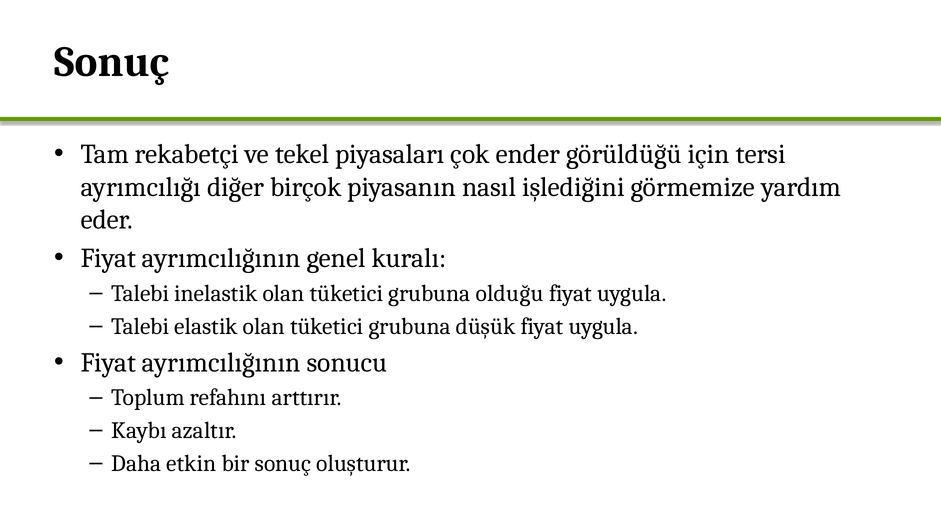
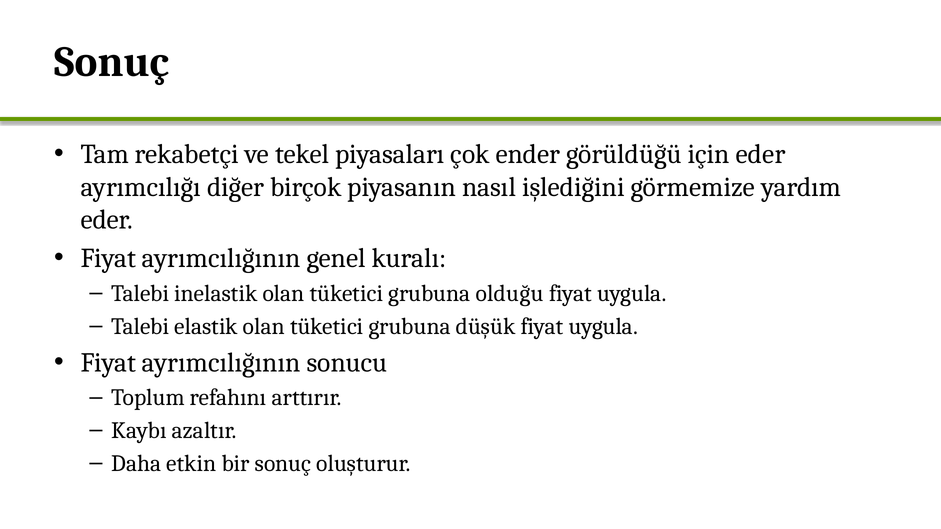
için tersi: tersi -> eder
